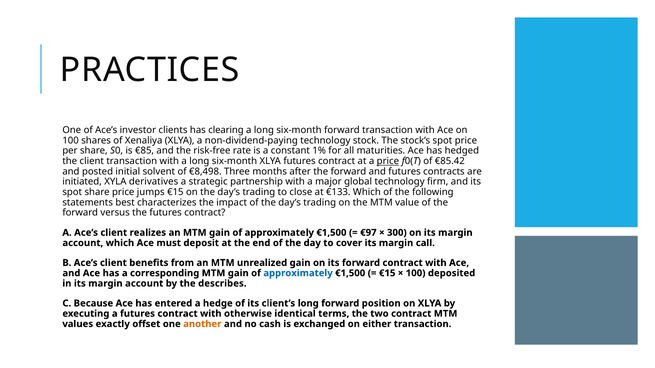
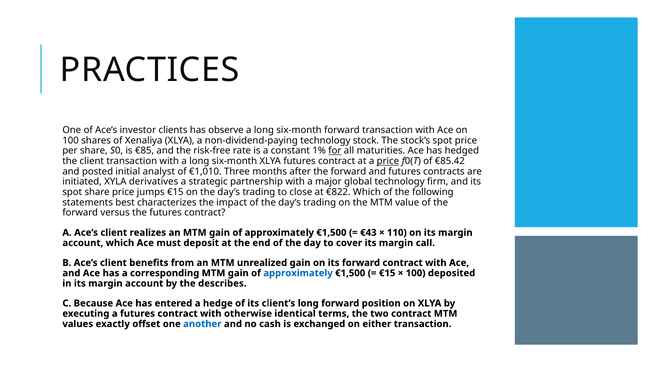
clearing: clearing -> observe
for underline: none -> present
solvent: solvent -> analyst
€8,498: €8,498 -> €1,010
€133: €133 -> €822
€97: €97 -> €43
300: 300 -> 110
another colour: orange -> blue
